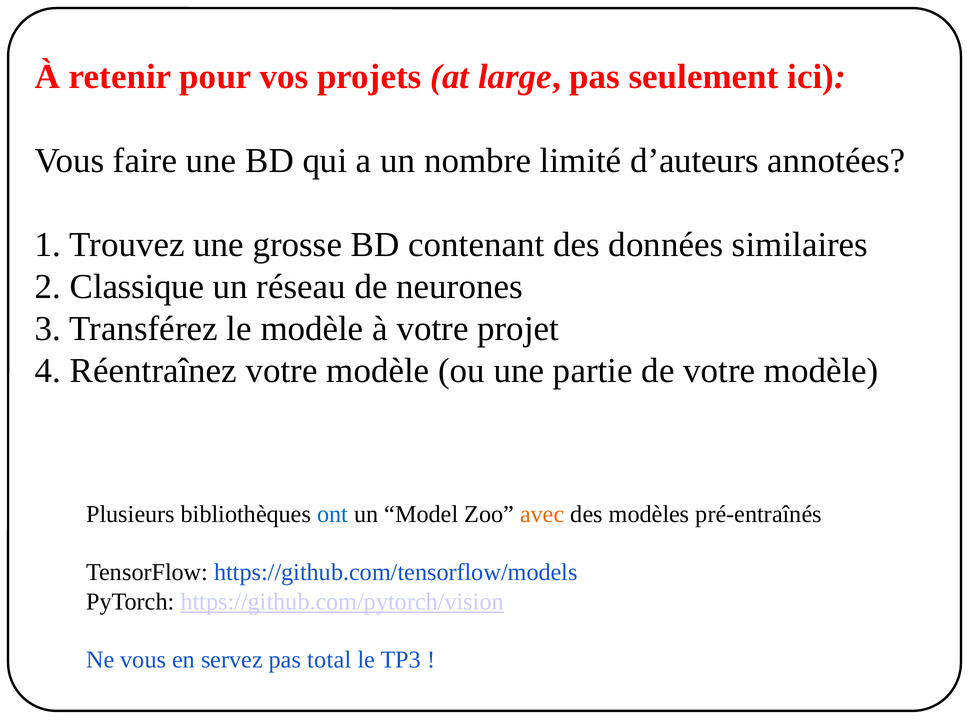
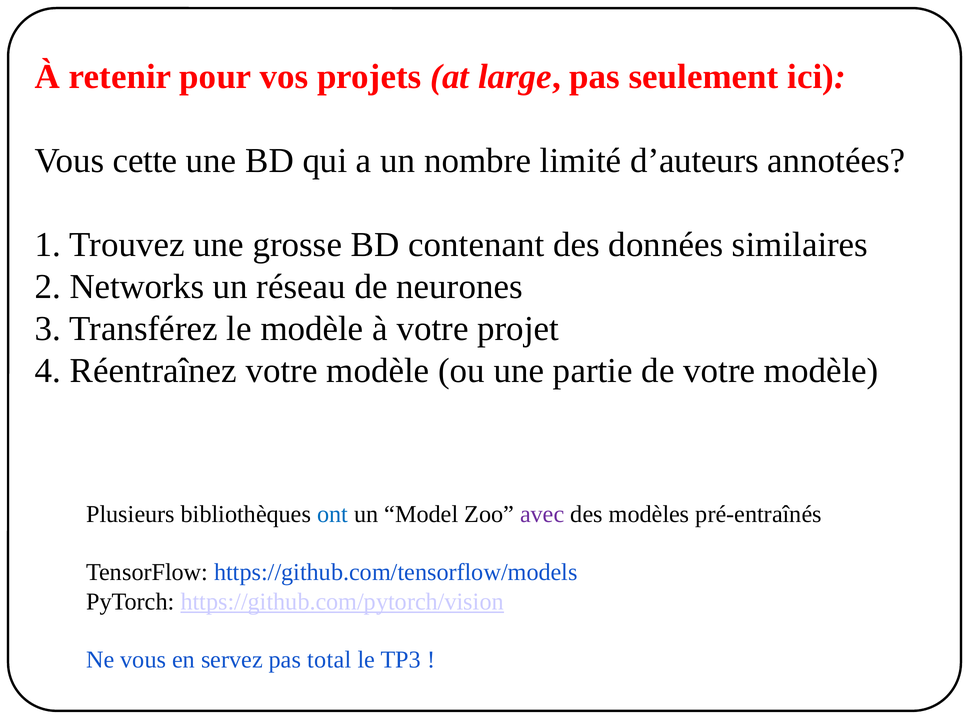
faire: faire -> cette
Classique: Classique -> Networks
avec colour: orange -> purple
